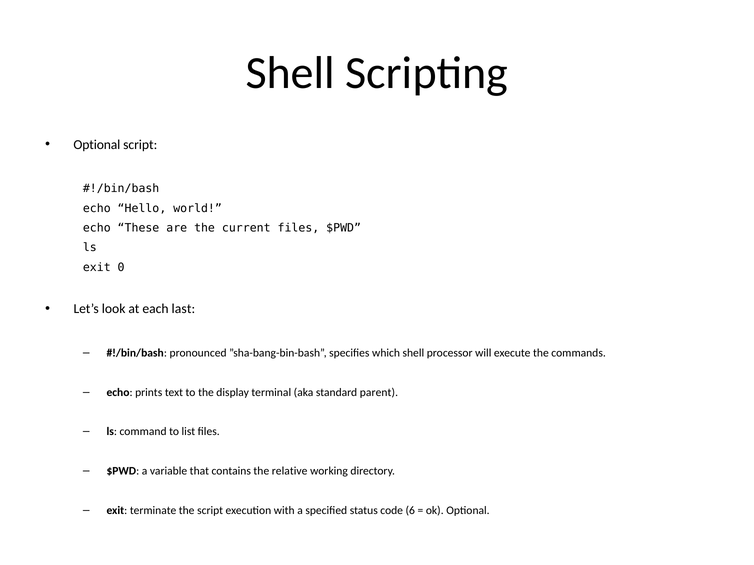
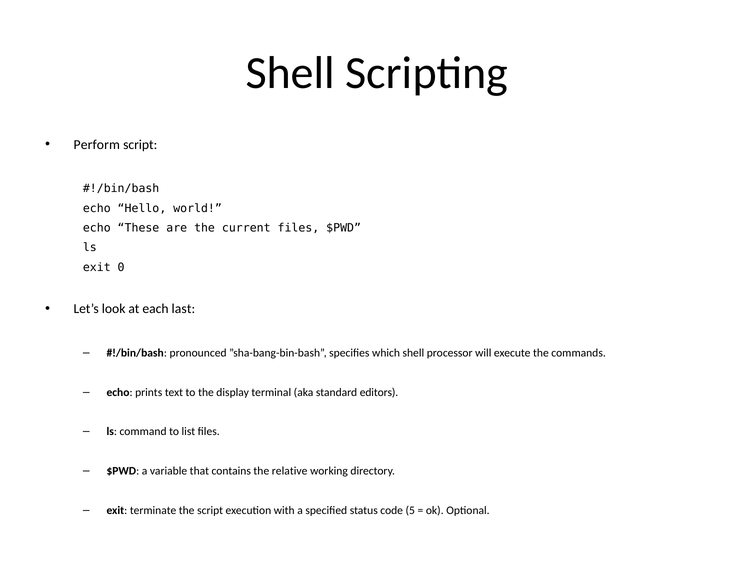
Optional at (97, 145): Optional -> Perform
parent: parent -> editors
6: 6 -> 5
